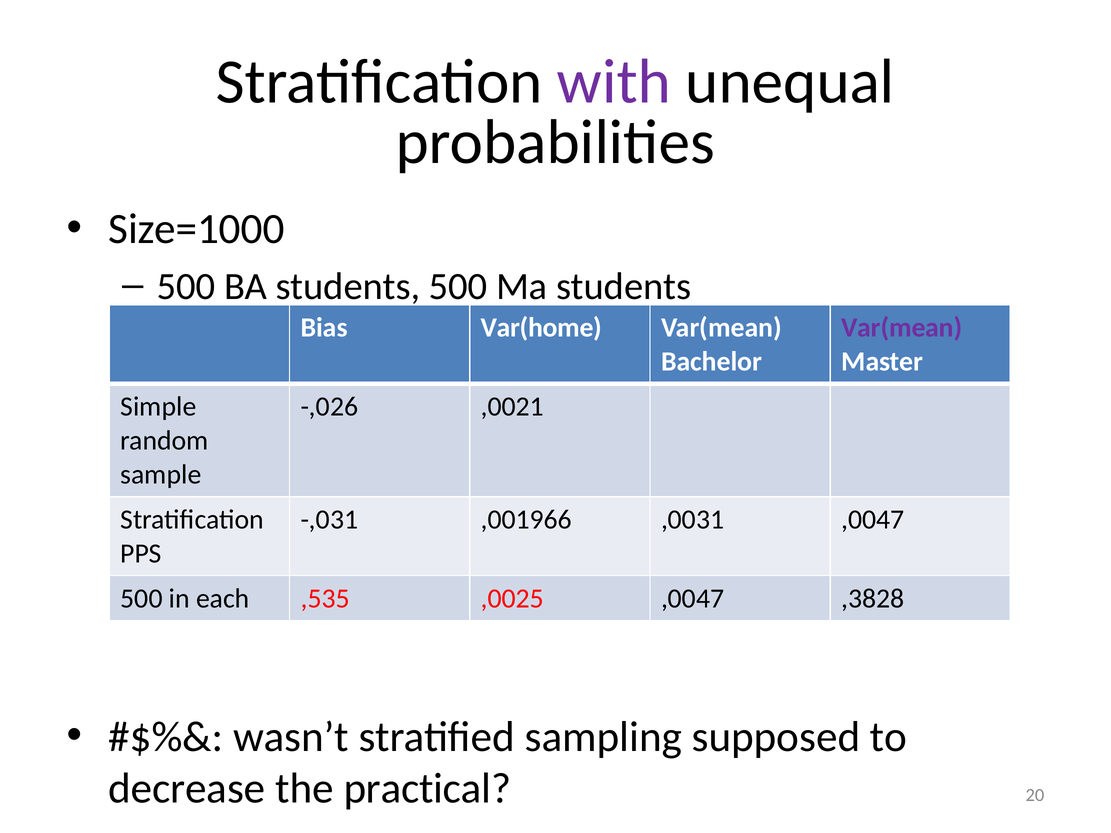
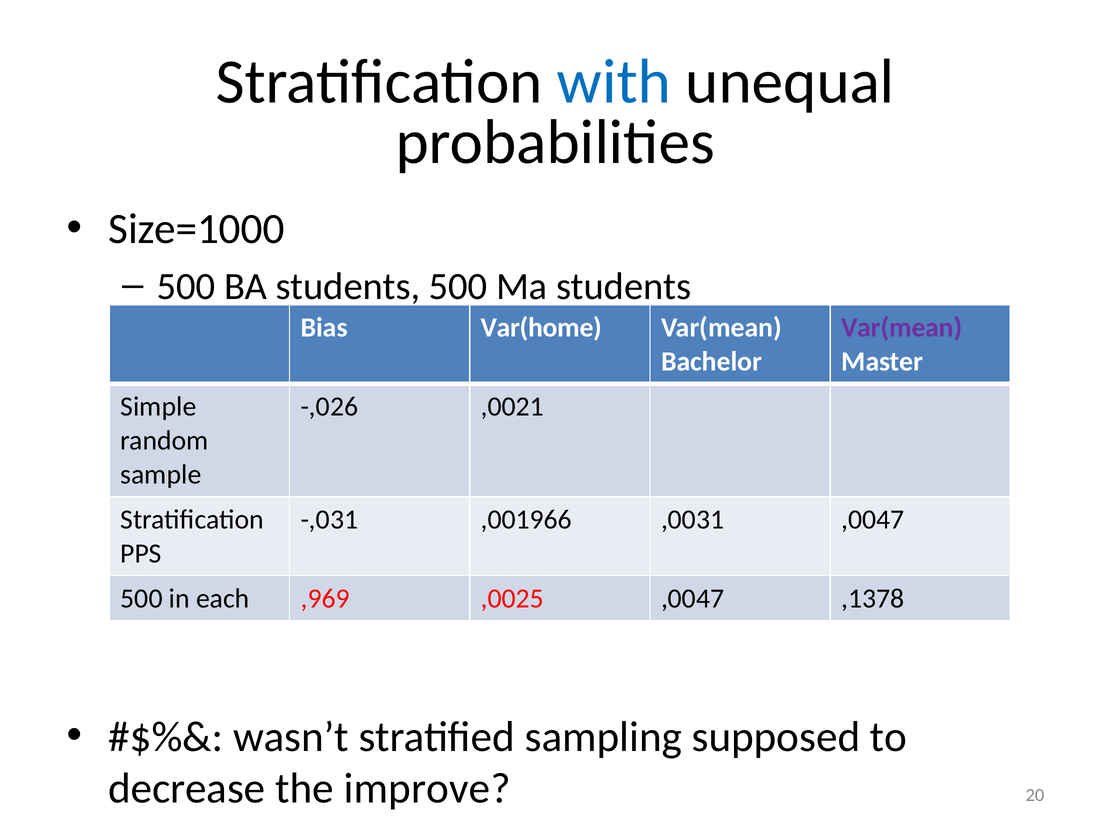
with colour: purple -> blue
,535: ,535 -> ,969
,3828: ,3828 -> ,1378
practical: practical -> improve
